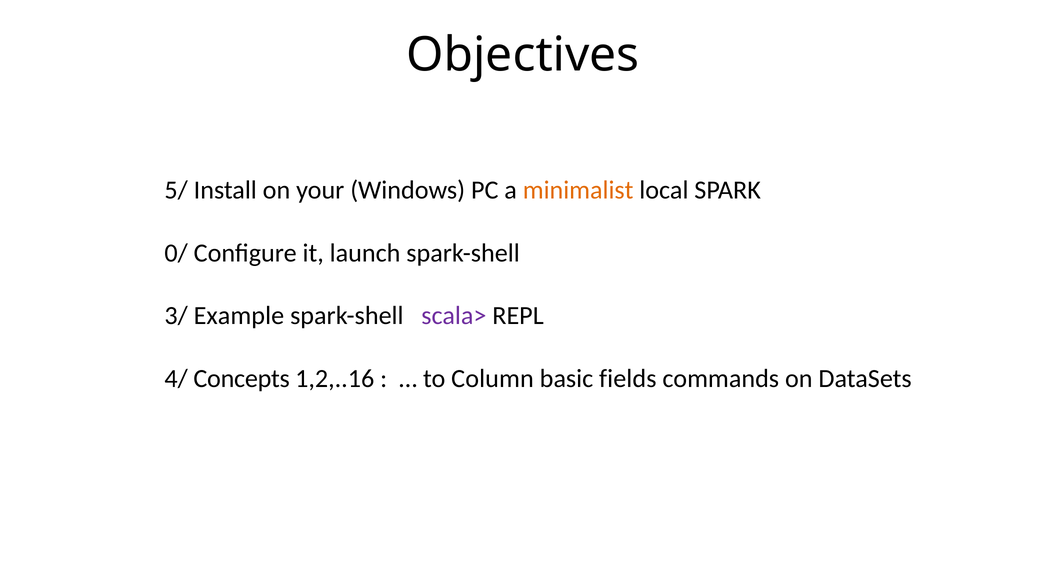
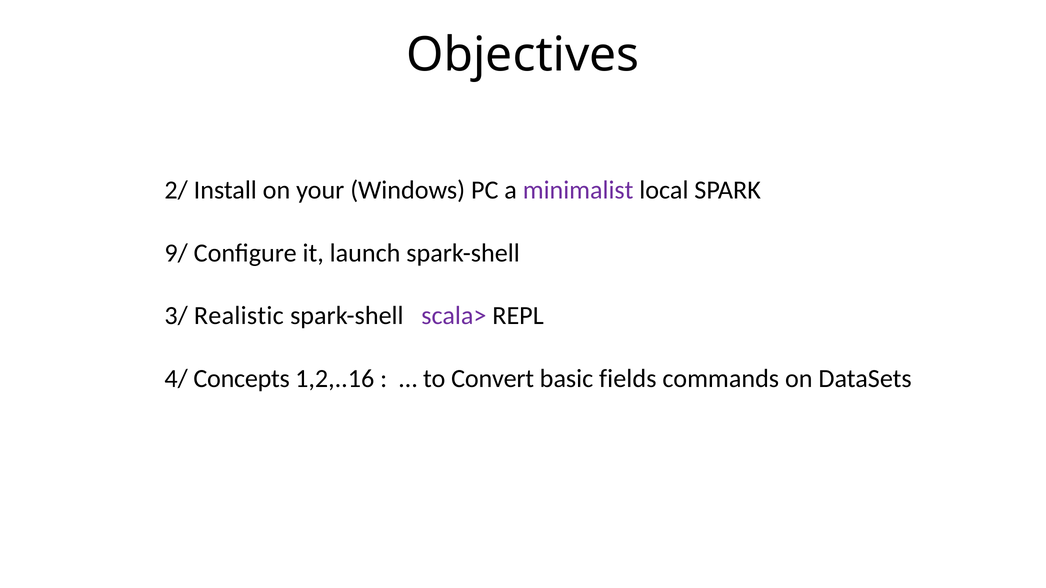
5/: 5/ -> 2/
minimalist colour: orange -> purple
0/: 0/ -> 9/
Example: Example -> Realistic
Column: Column -> Convert
